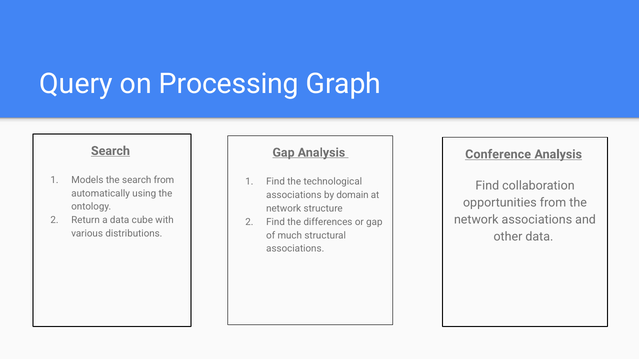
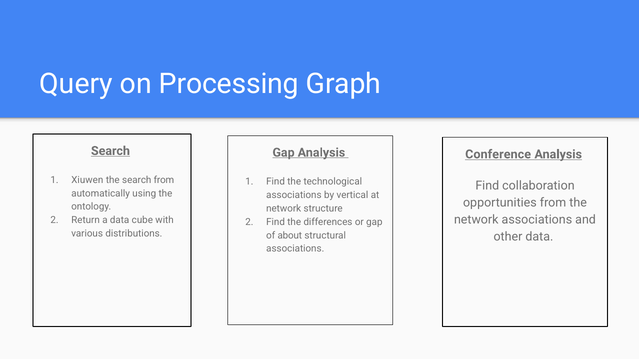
Models: Models -> Xiuwen
domain: domain -> vertical
much: much -> about
